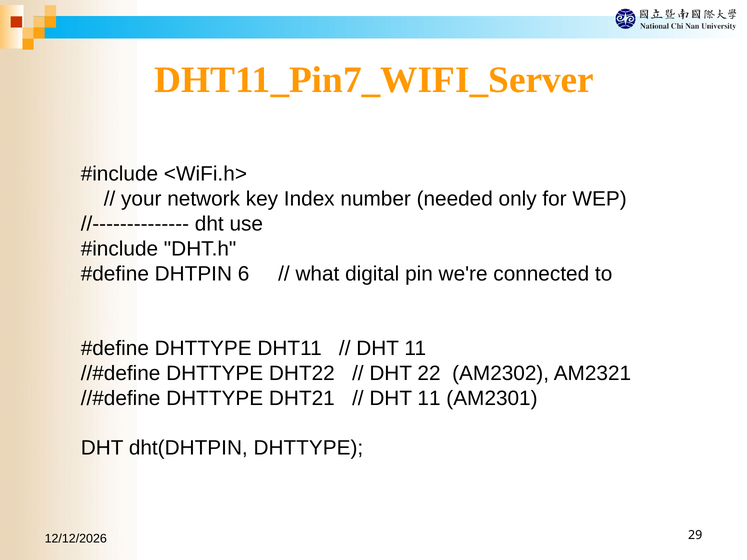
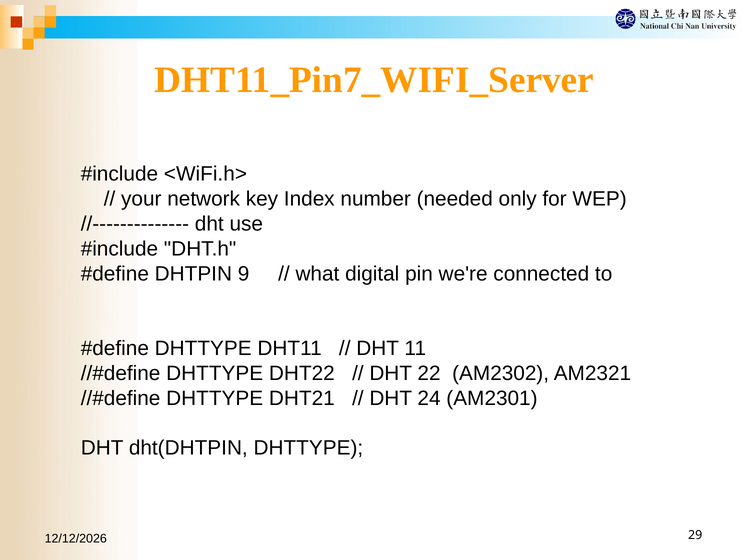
6: 6 -> 9
11 at (429, 398): 11 -> 24
